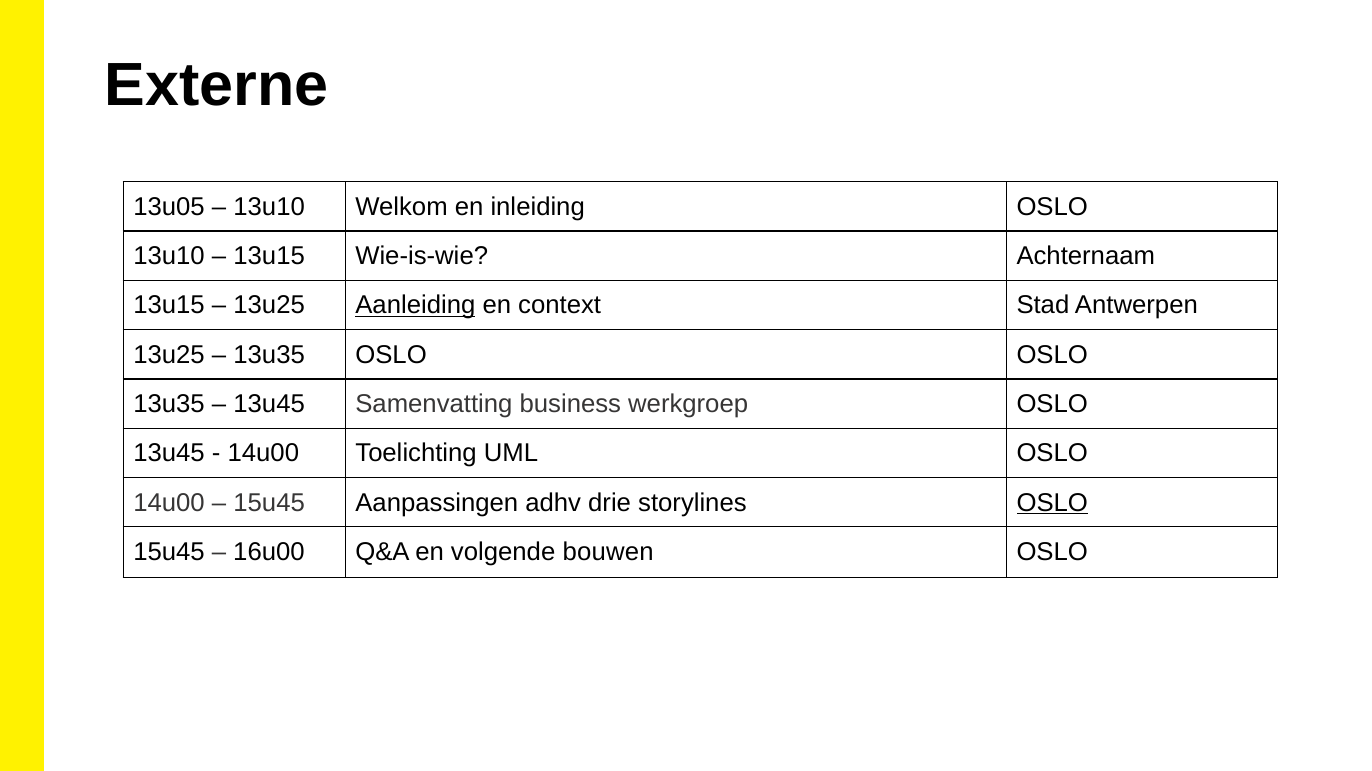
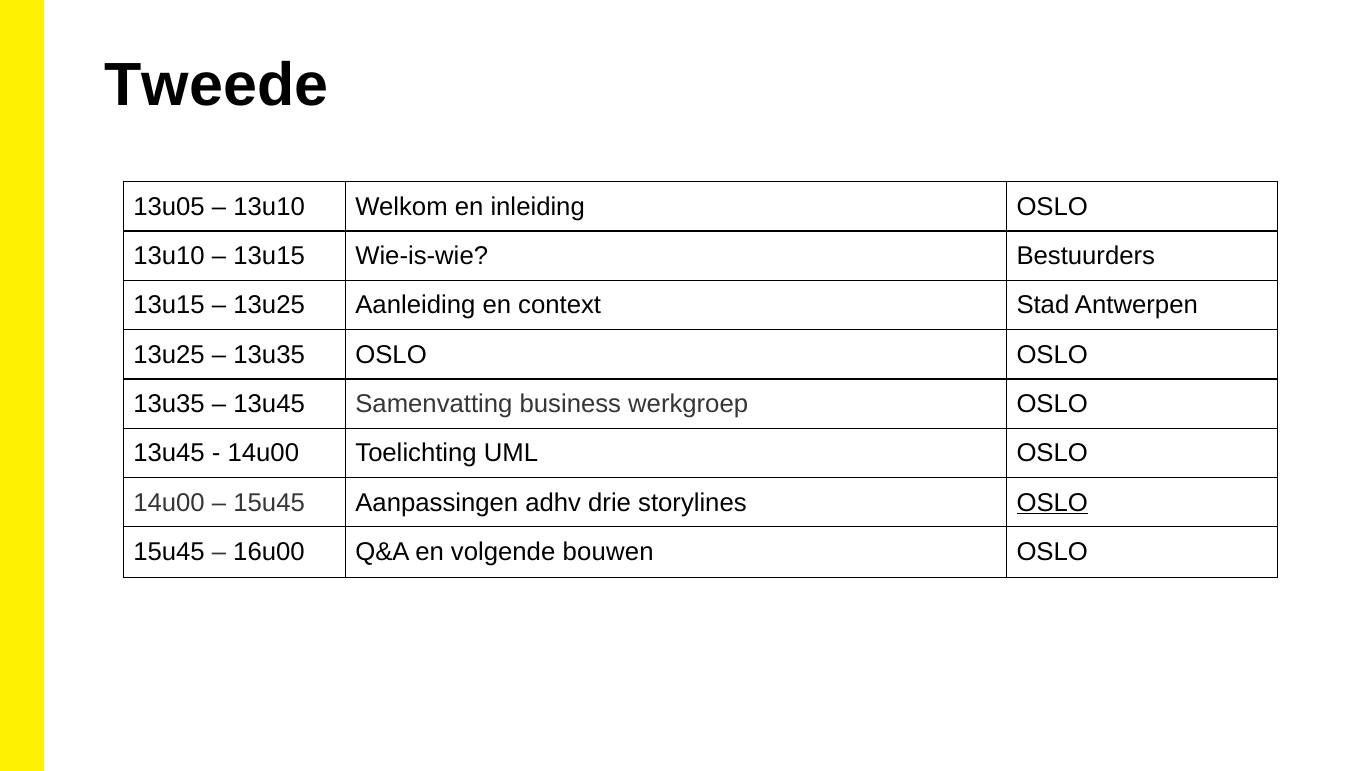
Externe: Externe -> Tweede
Achternaam: Achternaam -> Bestuurders
Aanleiding underline: present -> none
